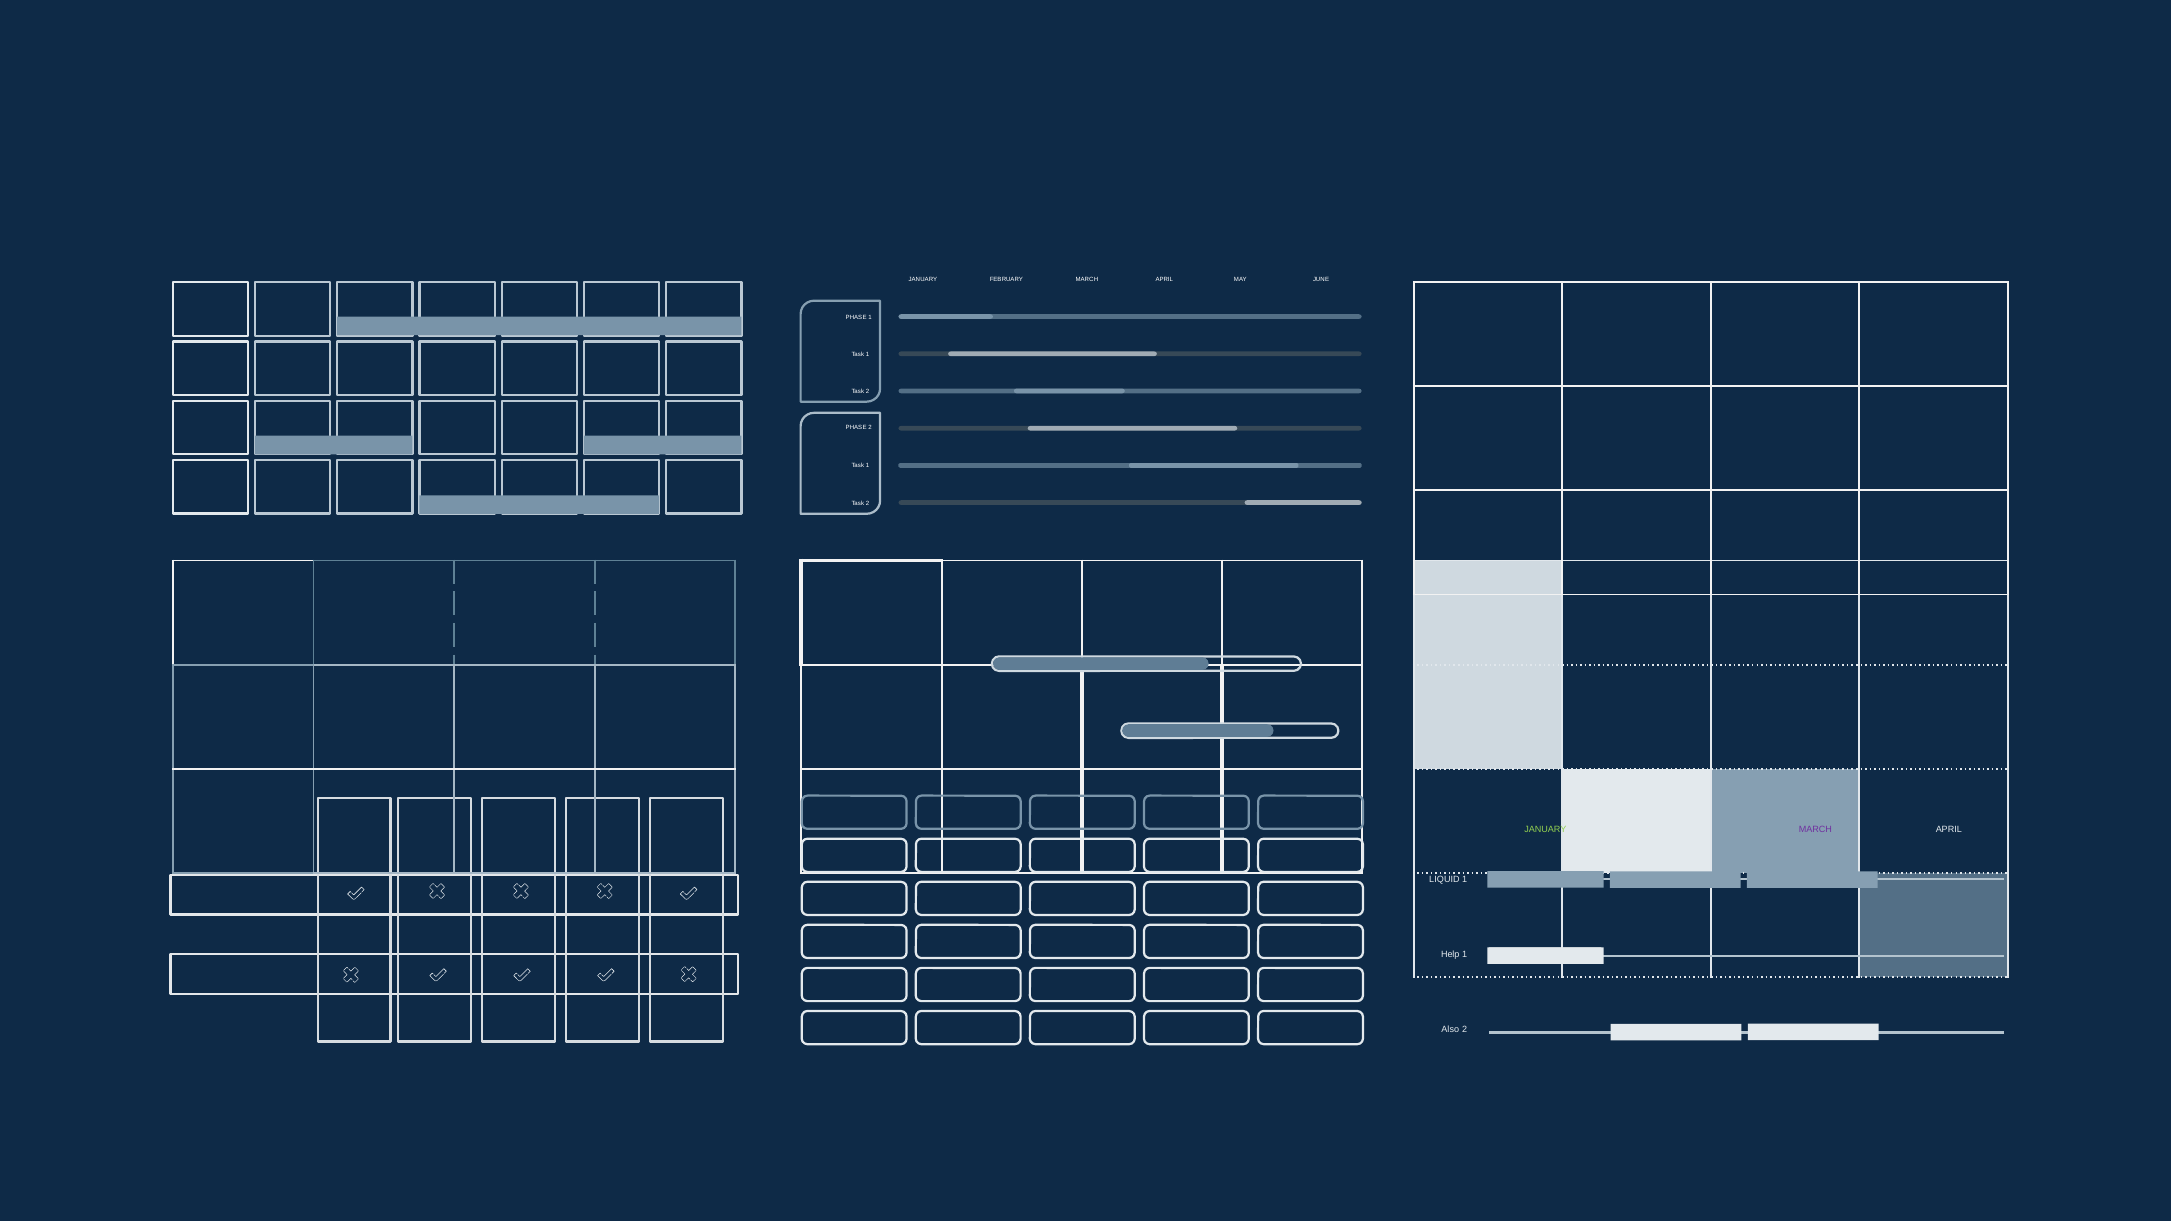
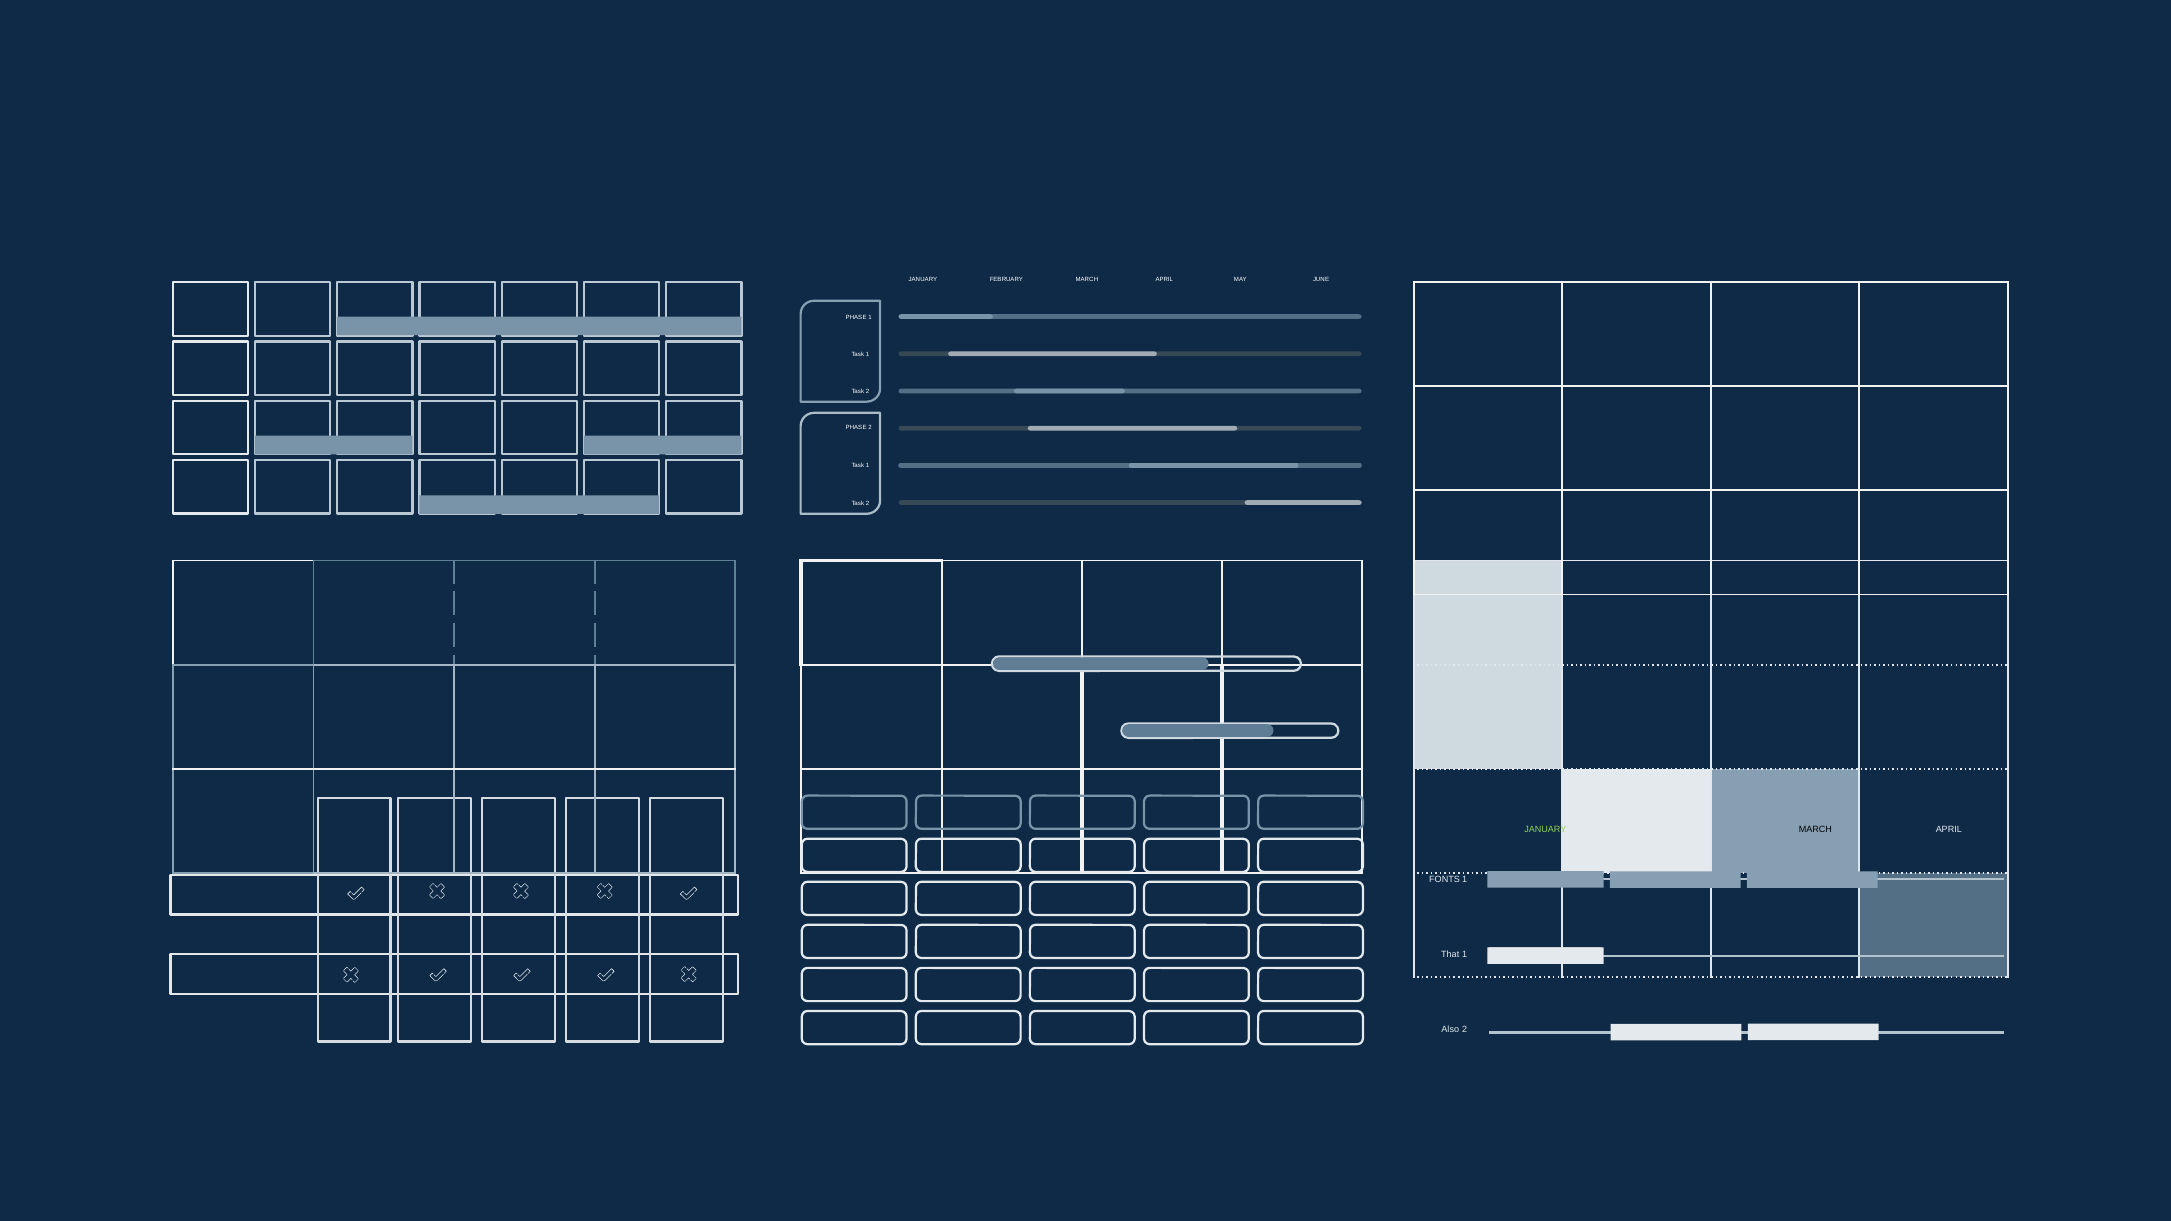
MARCH at (1815, 830) colour: purple -> black
LIQUID: LIQUID -> FONTS
Help: Help -> That
